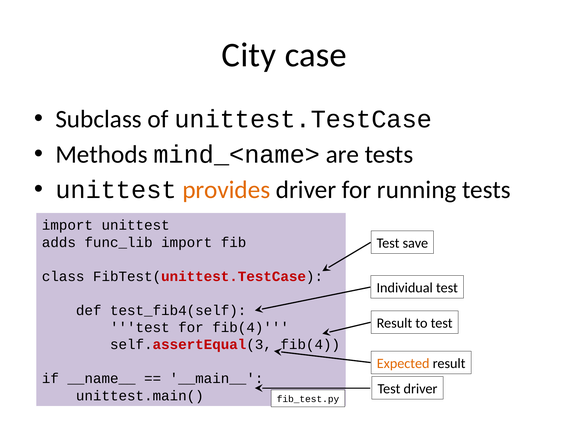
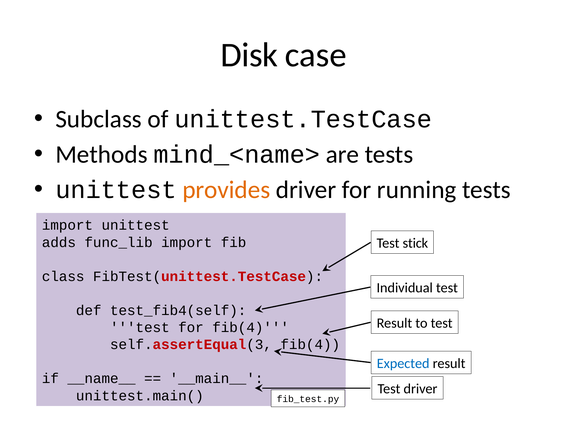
City: City -> Disk
save: save -> stick
Expected colour: orange -> blue
